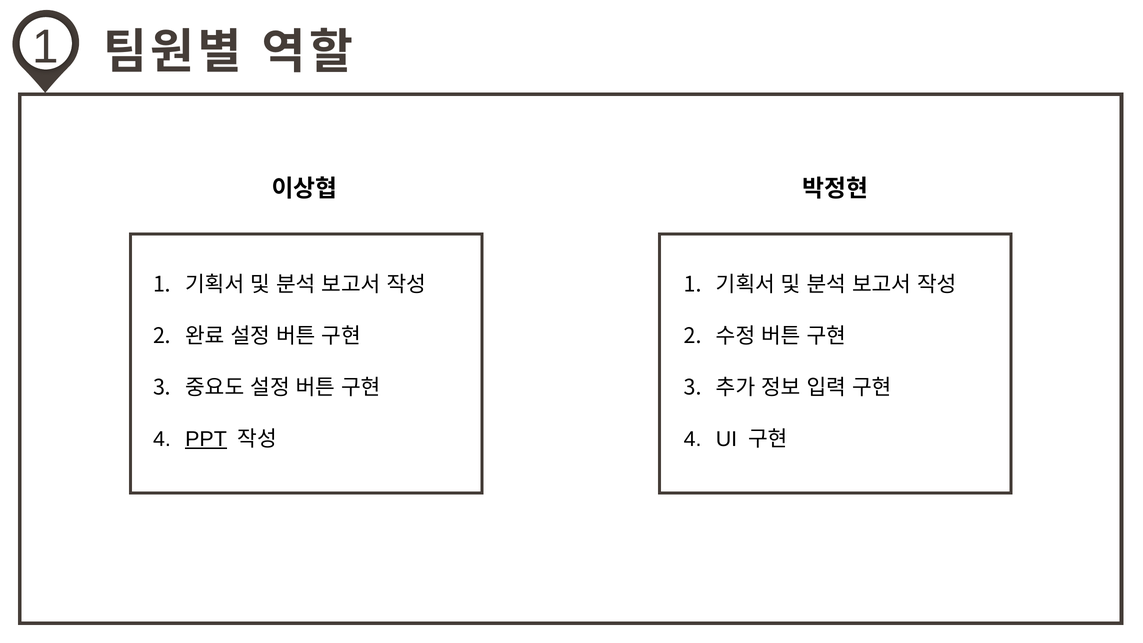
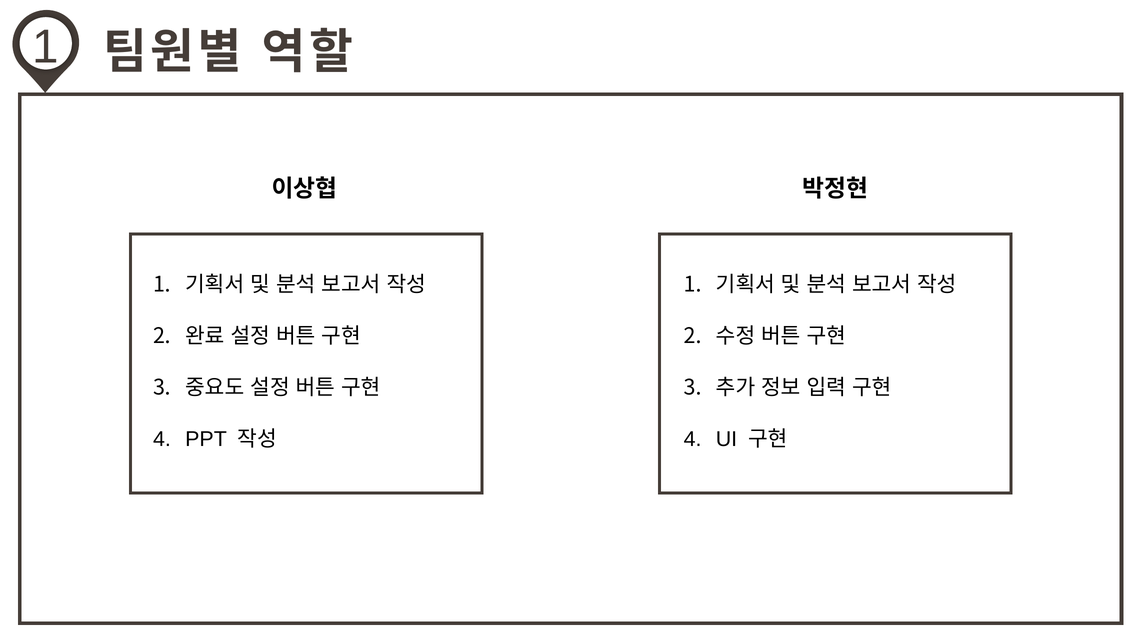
PPT underline: present -> none
